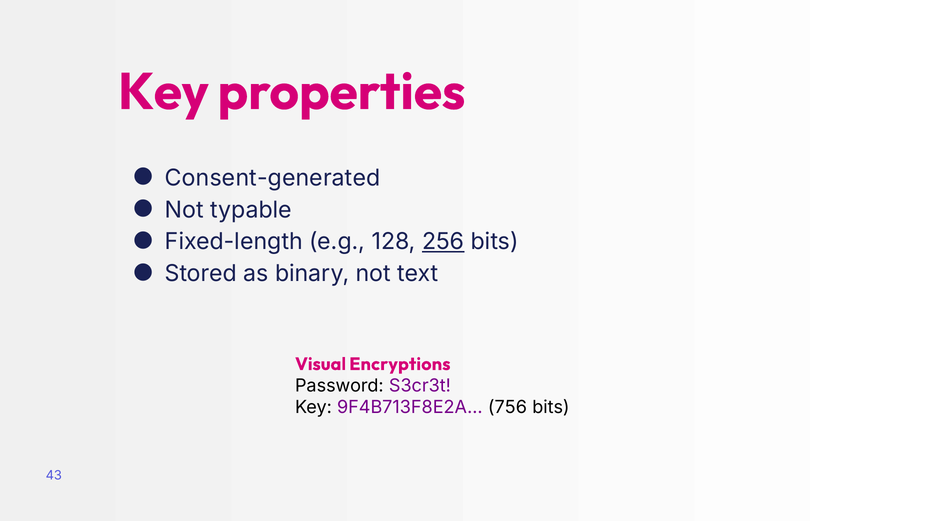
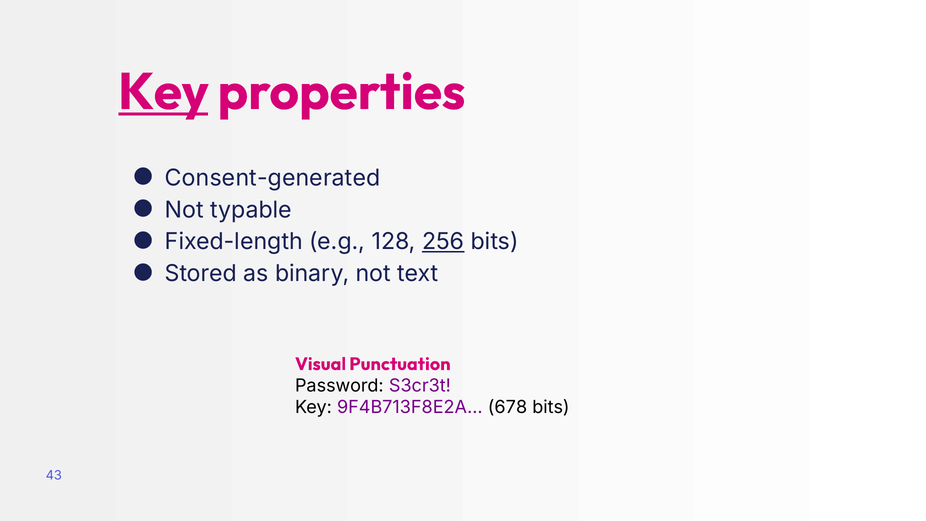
Key at (163, 92) underline: none -> present
Encryptions: Encryptions -> Punctuation
756: 756 -> 678
